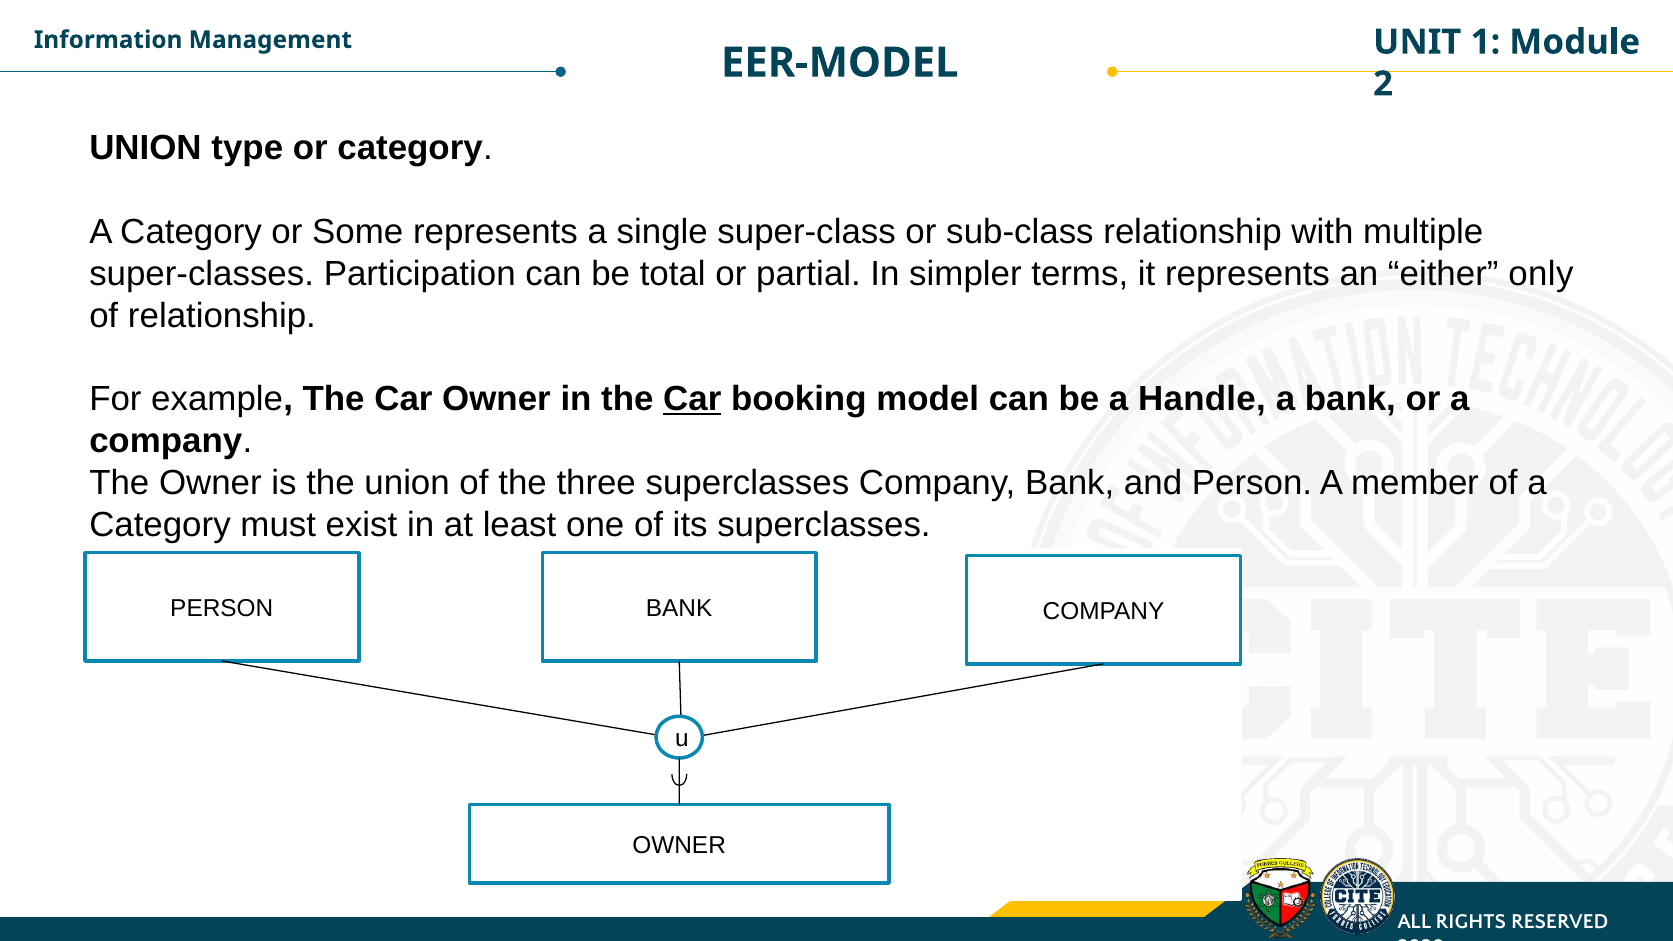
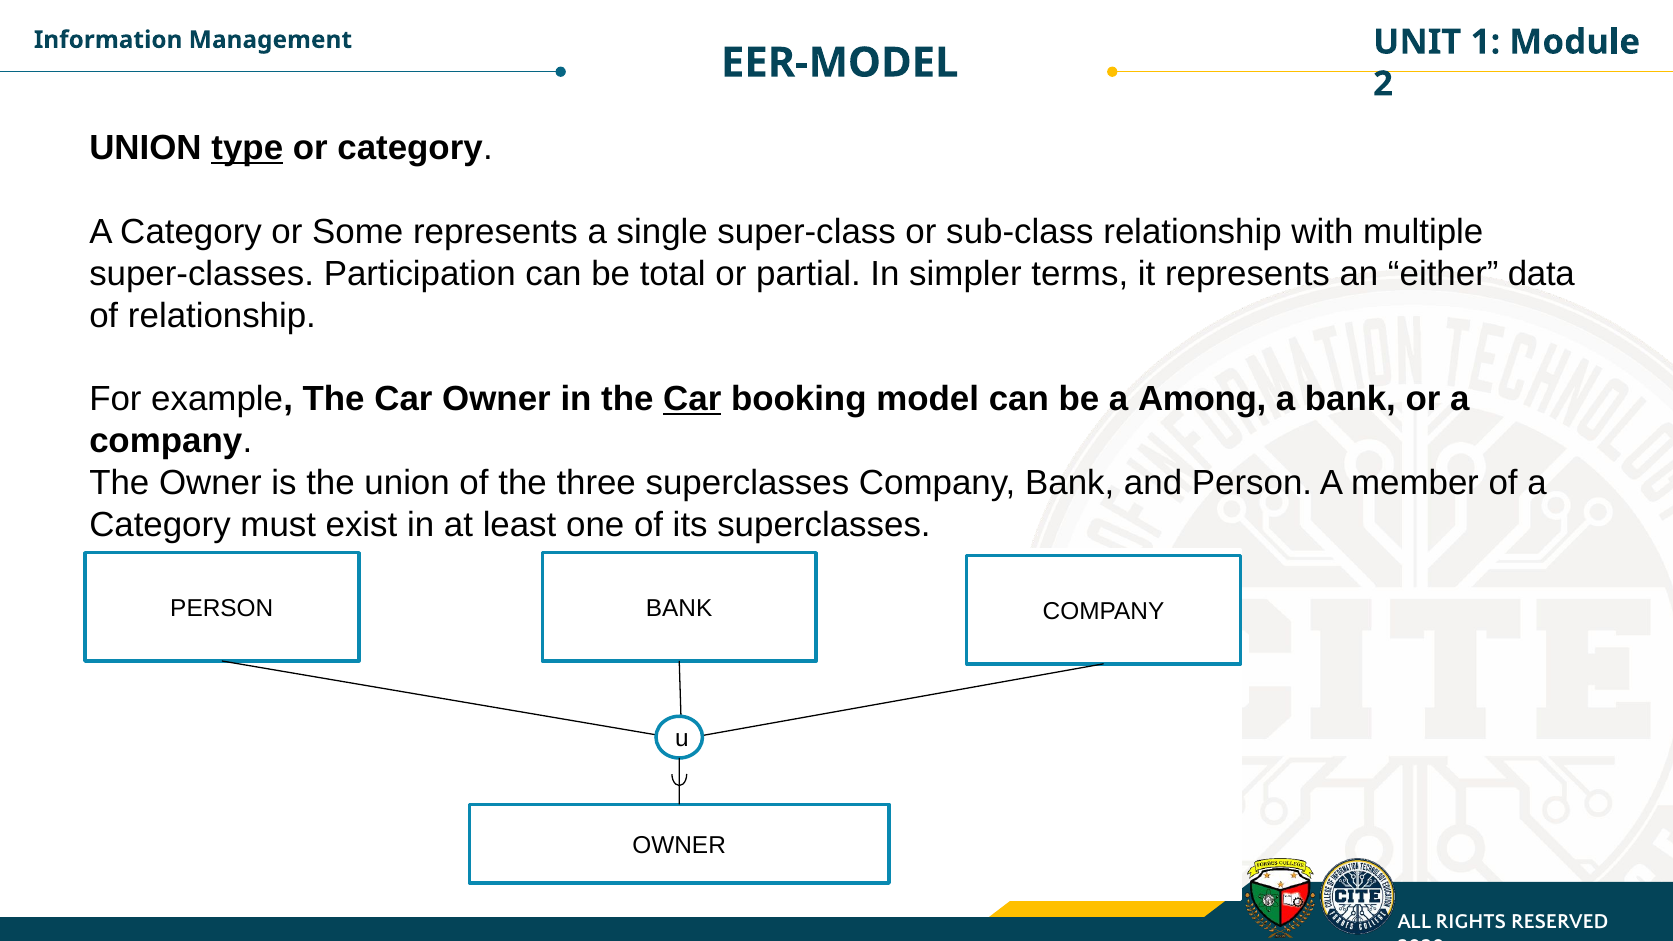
type underline: none -> present
only: only -> data
Handle: Handle -> Among
